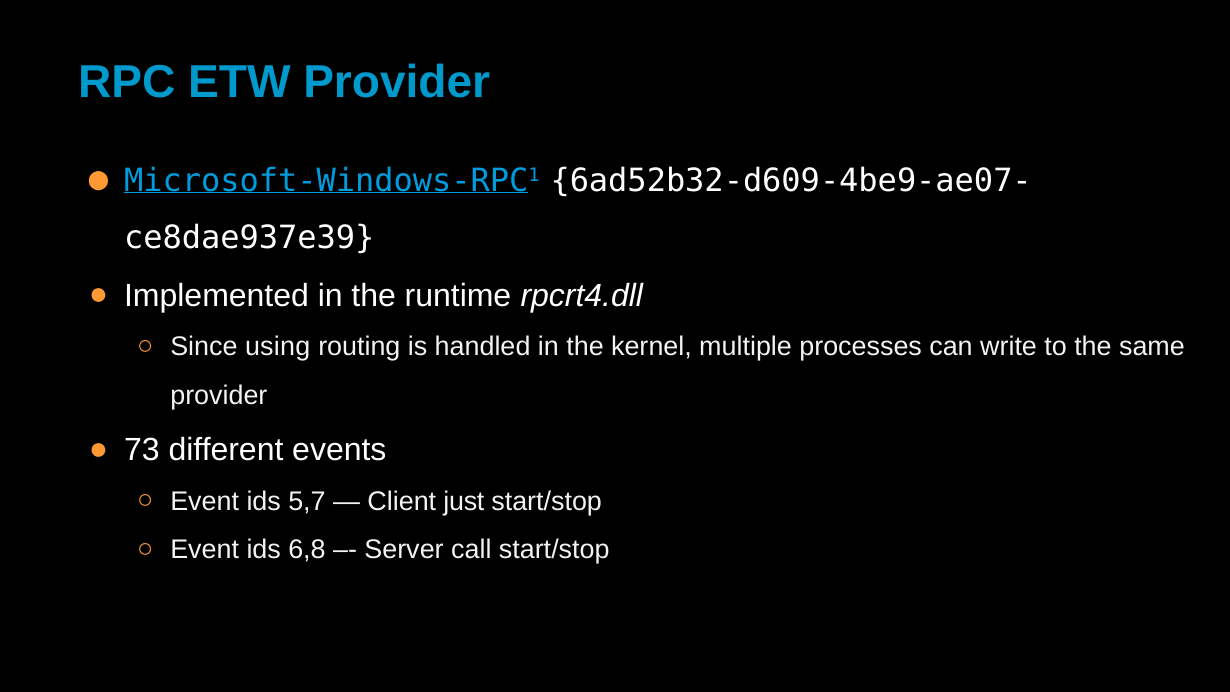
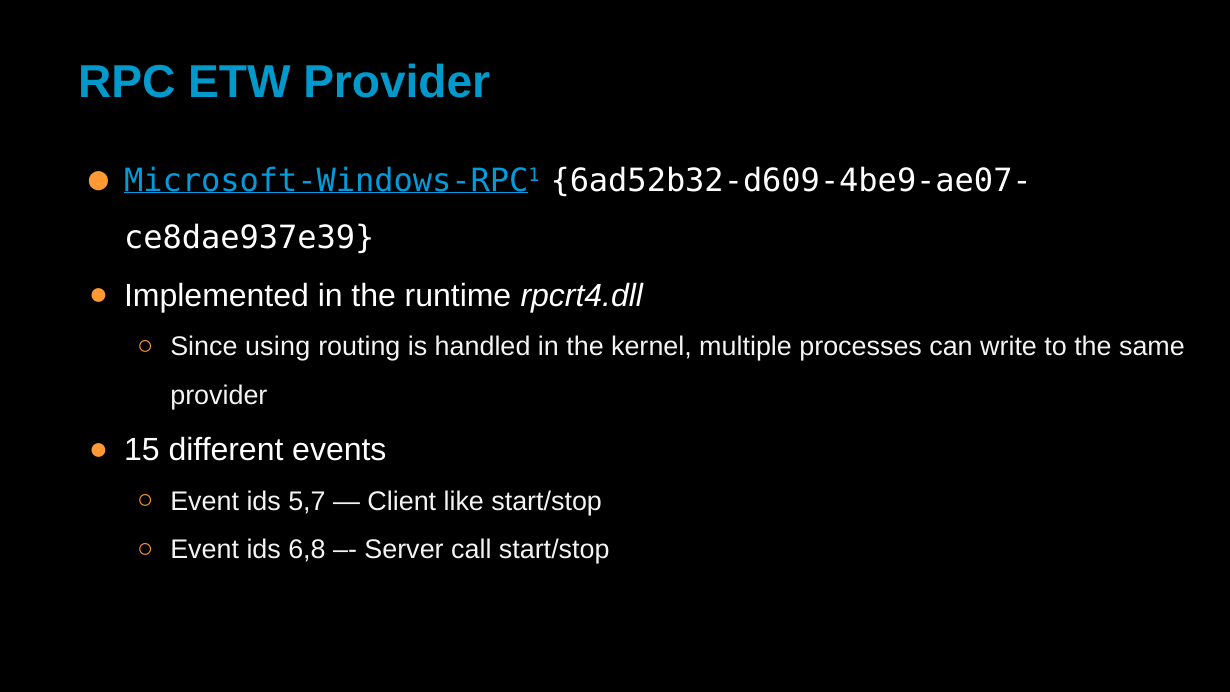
73: 73 -> 15
just: just -> like
